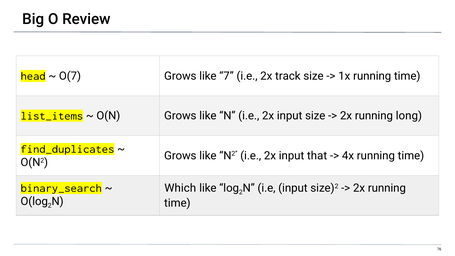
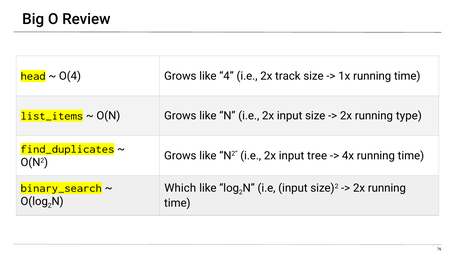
O(7: O(7 -> O(4
7: 7 -> 4
long: long -> type
that: that -> tree
